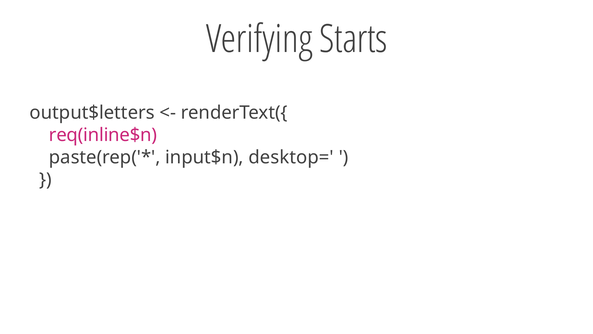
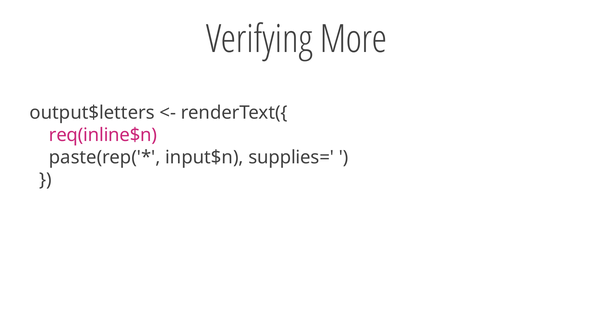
Starts: Starts -> More
desktop=: desktop= -> supplies=
